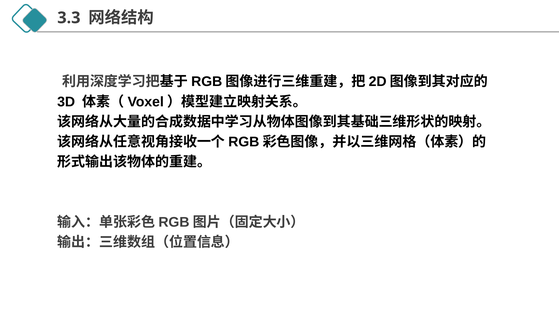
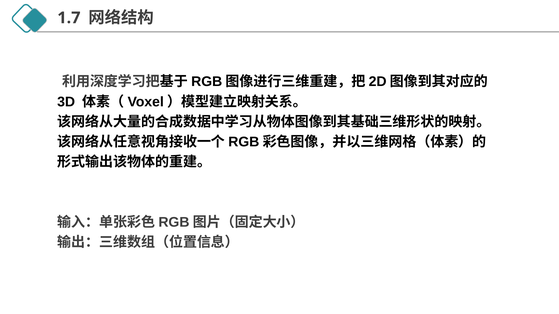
3.3: 3.3 -> 1.7
